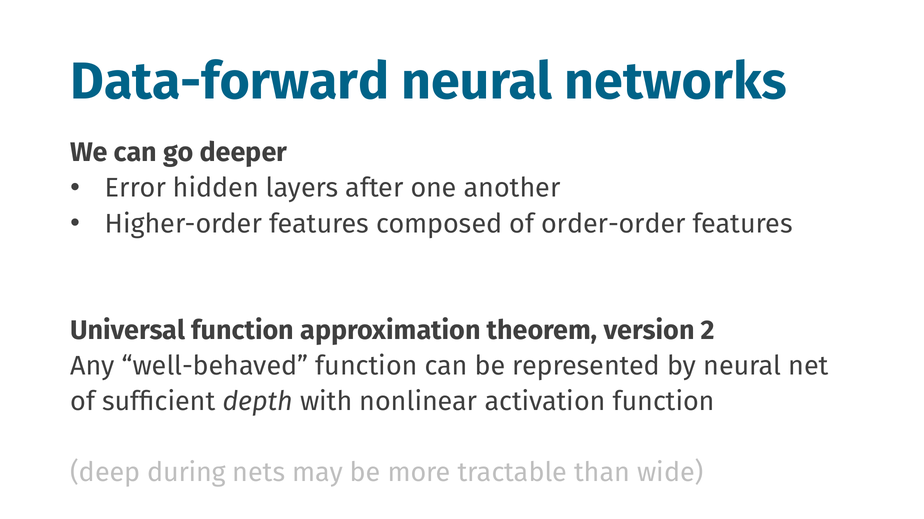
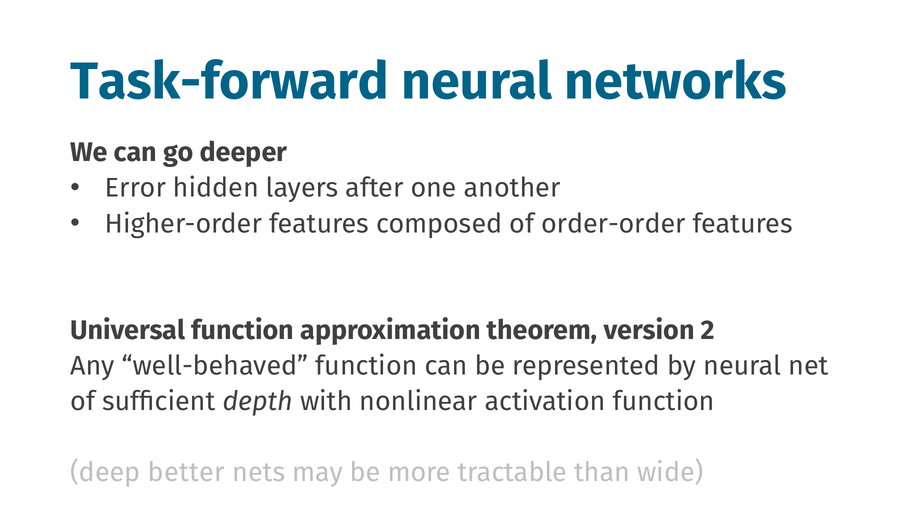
Data-forward: Data-forward -> Task-forward
during: during -> better
